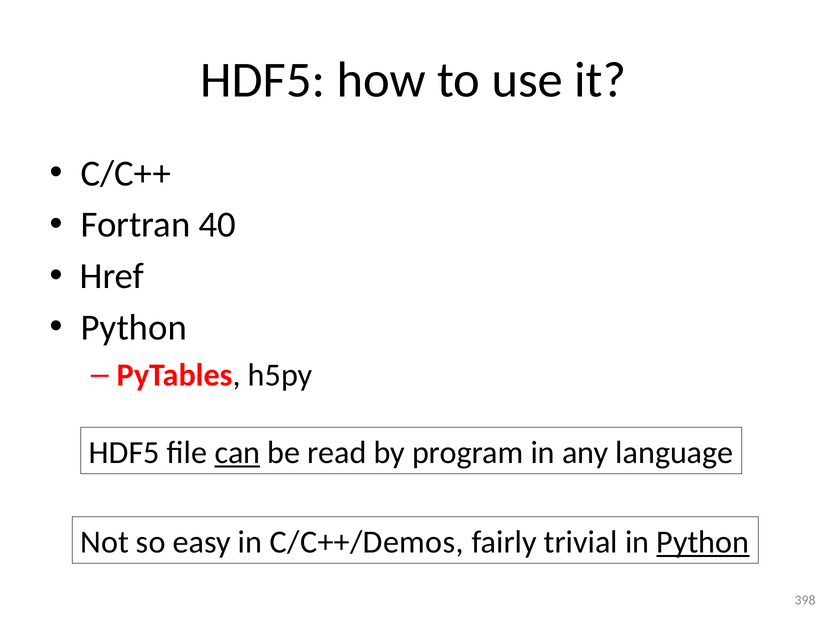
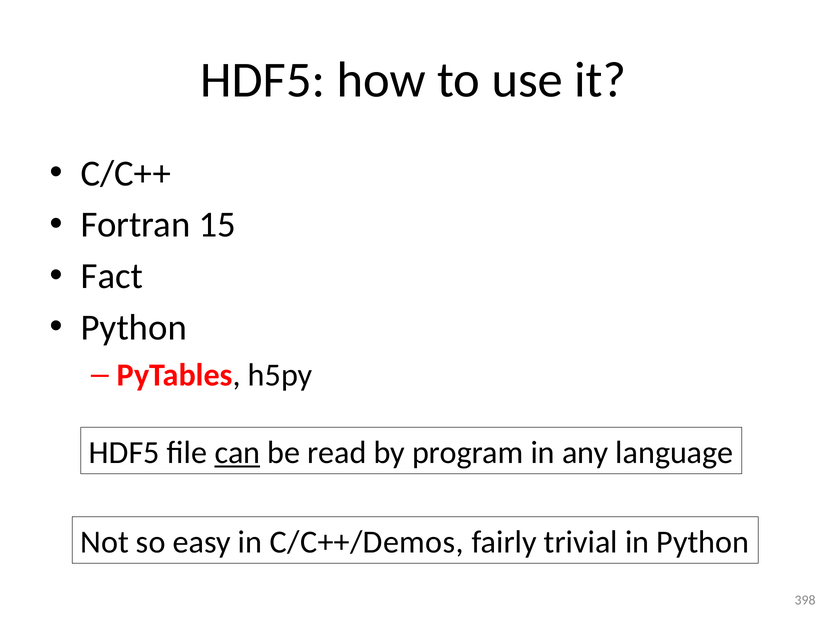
40: 40 -> 15
Href: Href -> Fact
Python at (703, 542) underline: present -> none
